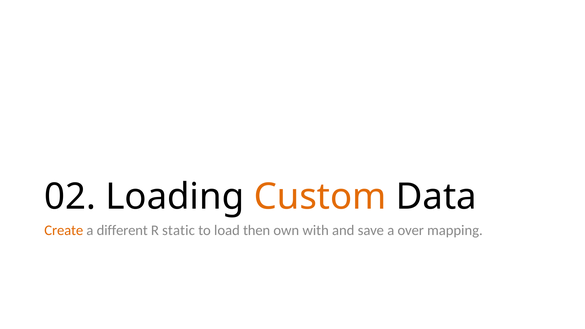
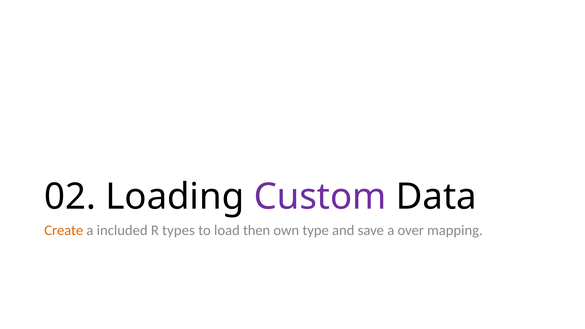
Custom colour: orange -> purple
different: different -> included
static: static -> types
with: with -> type
